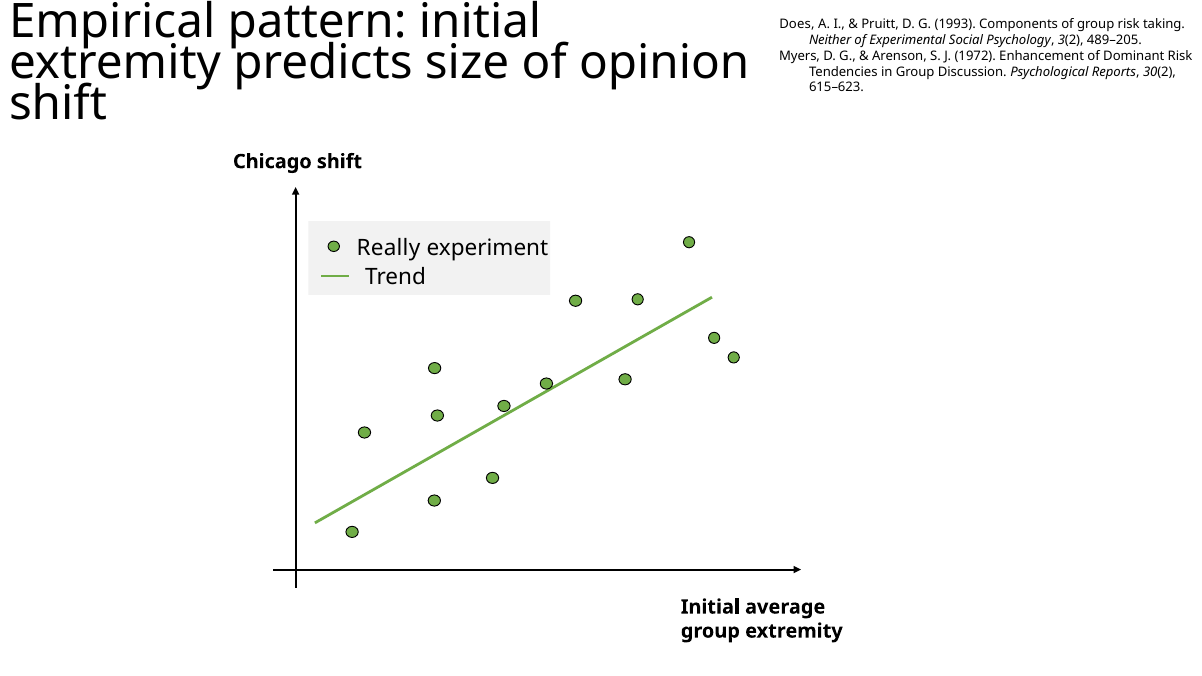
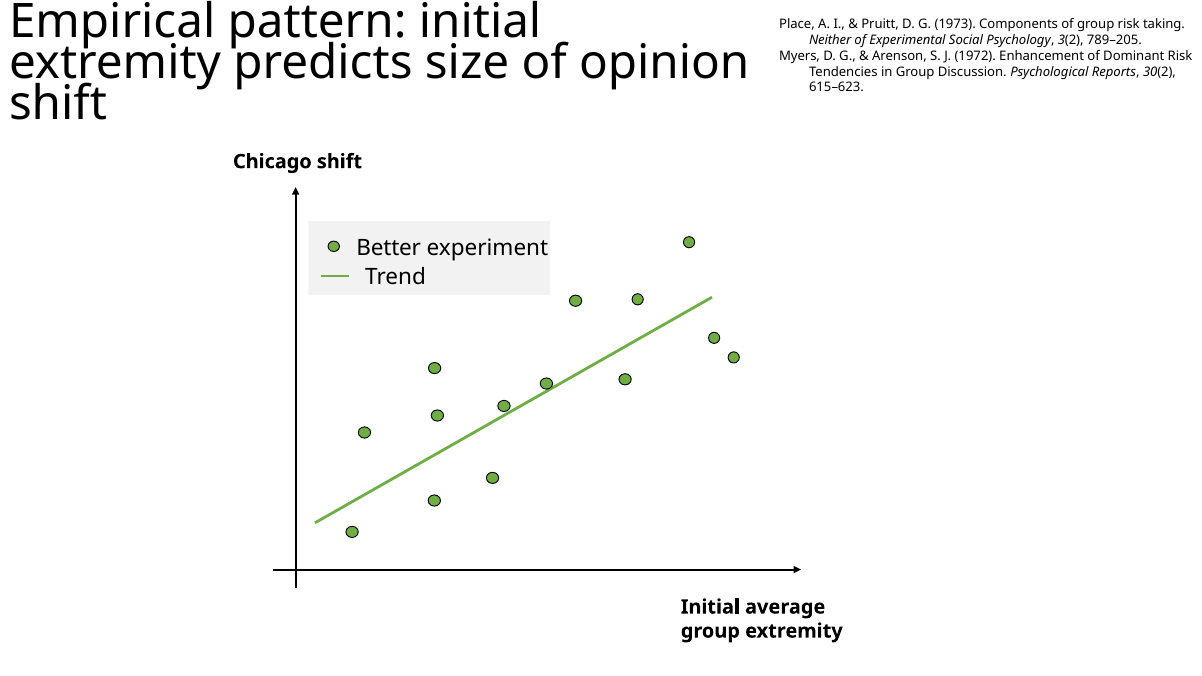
Does: Does -> Place
1993: 1993 -> 1973
489–205: 489–205 -> 789–205
Really: Really -> Better
